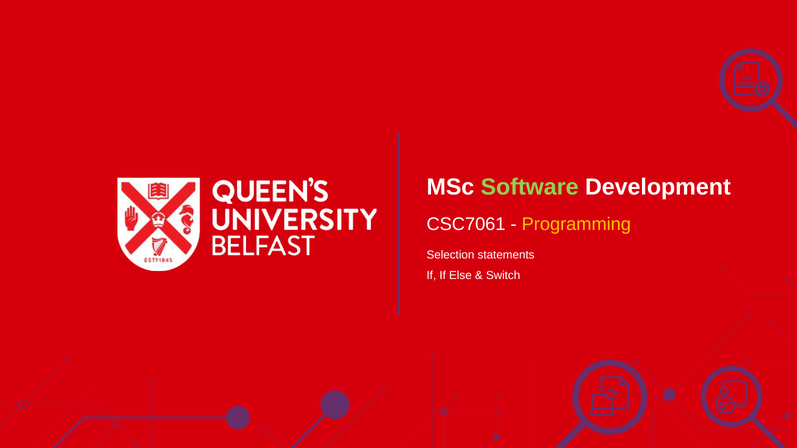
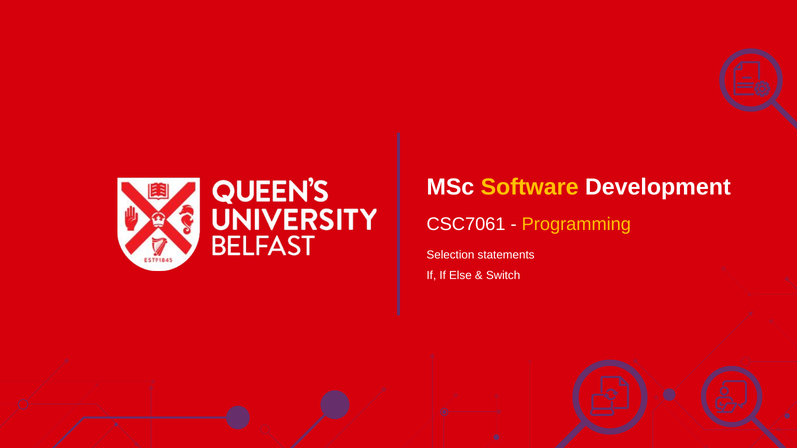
Software at (530, 187) colour: light green -> yellow
